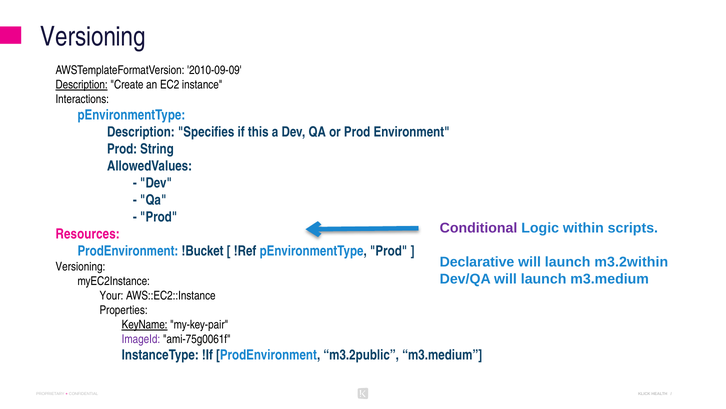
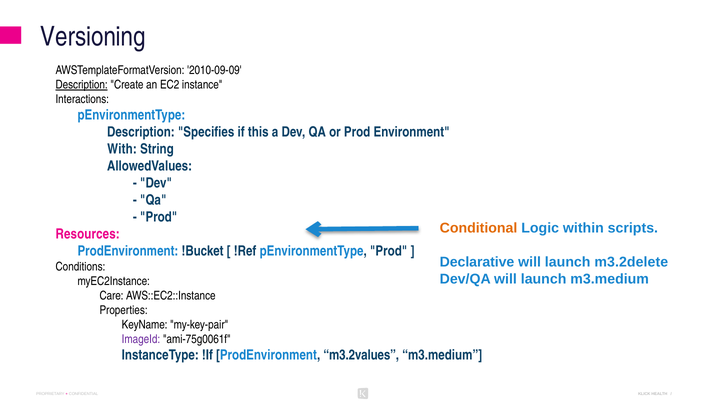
Prod at (122, 149): Prod -> With
Conditional colour: purple -> orange
m3.2within: m3.2within -> m3.2delete
Versioning at (80, 266): Versioning -> Conditions
Your: Your -> Care
KeyName underline: present -> none
m3.2public: m3.2public -> m3.2values
